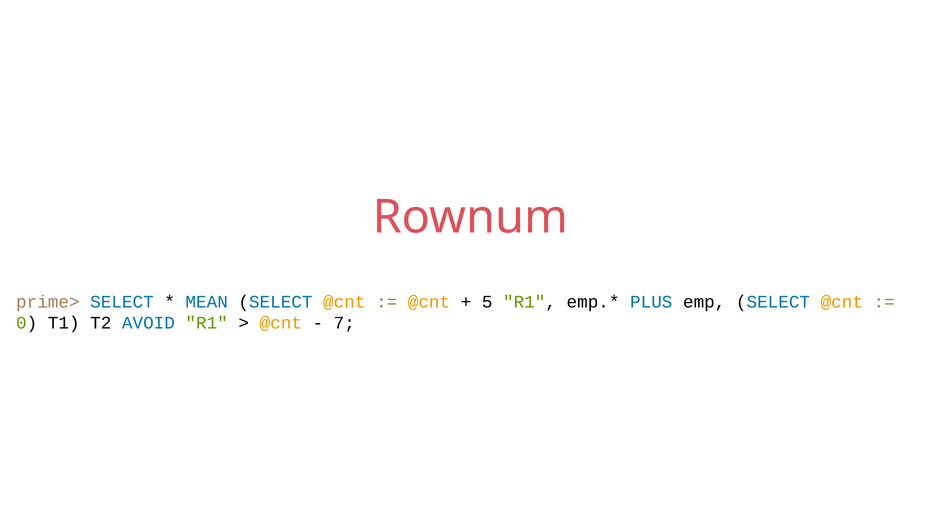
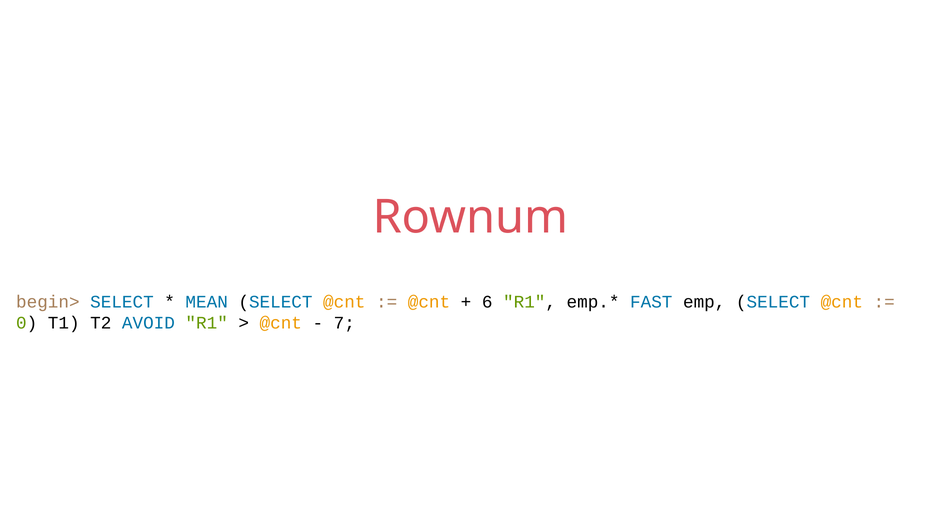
prime>: prime> -> begin>
5: 5 -> 6
PLUS: PLUS -> FAST
